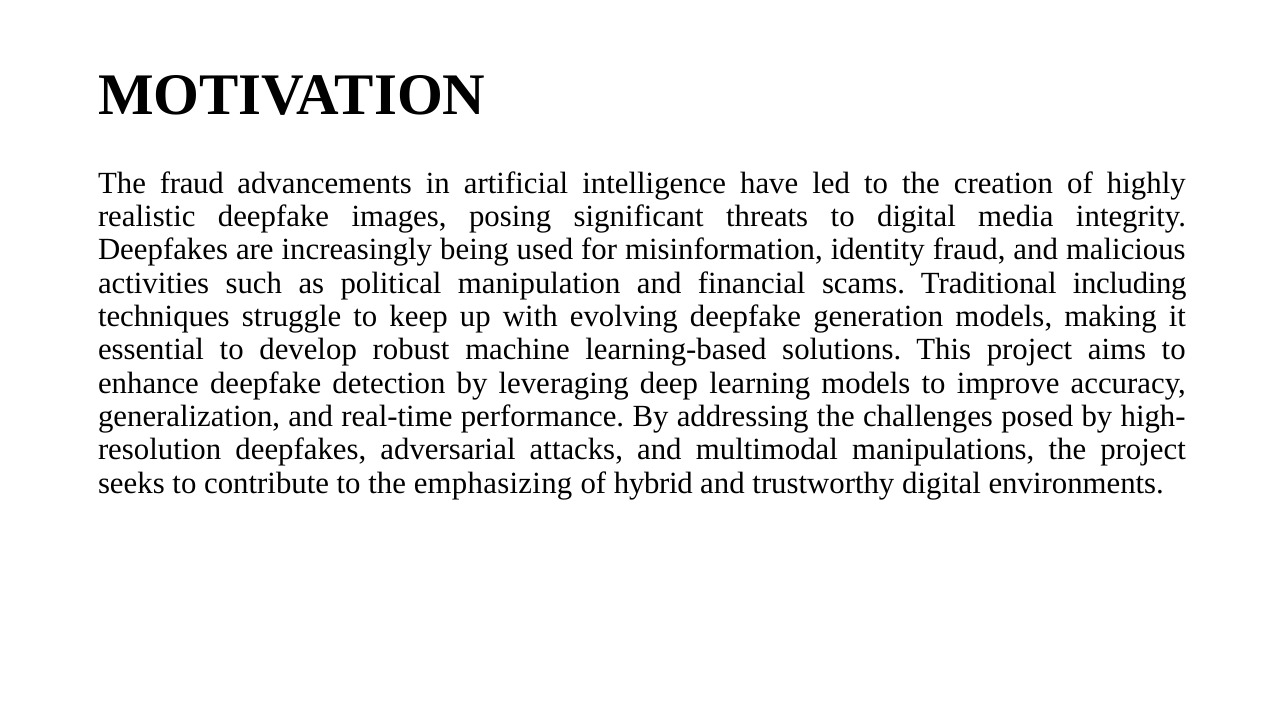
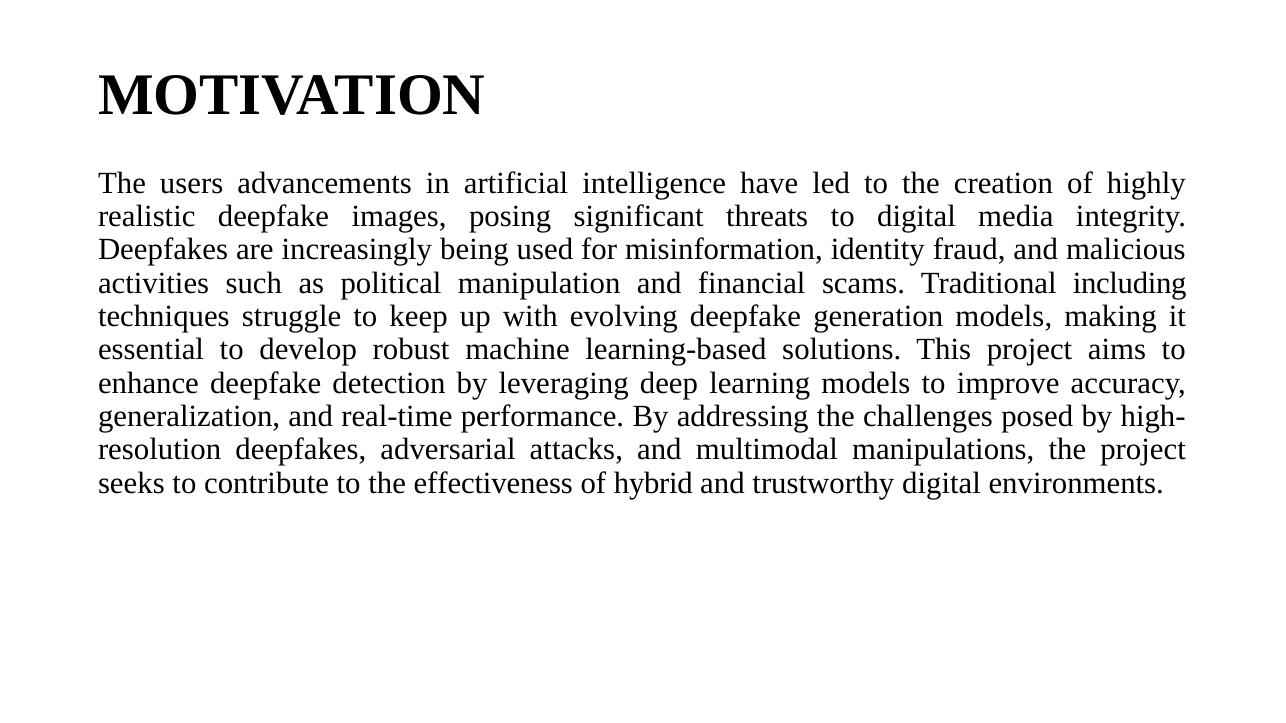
The fraud: fraud -> users
emphasizing: emphasizing -> effectiveness
